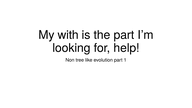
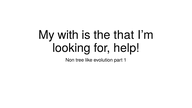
the part: part -> that
